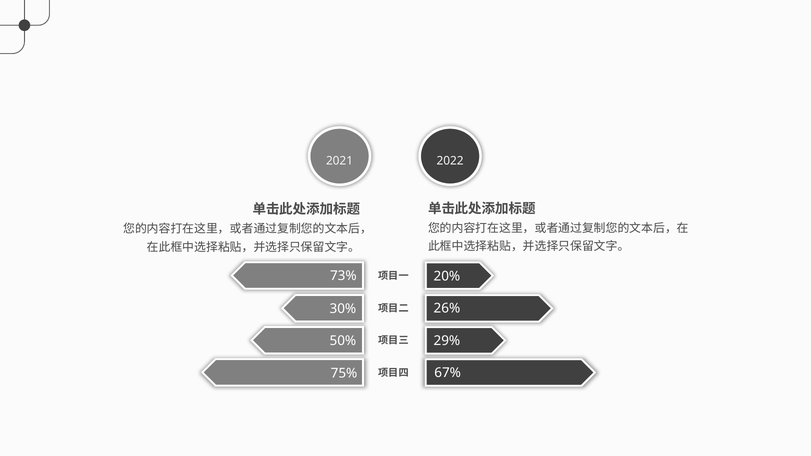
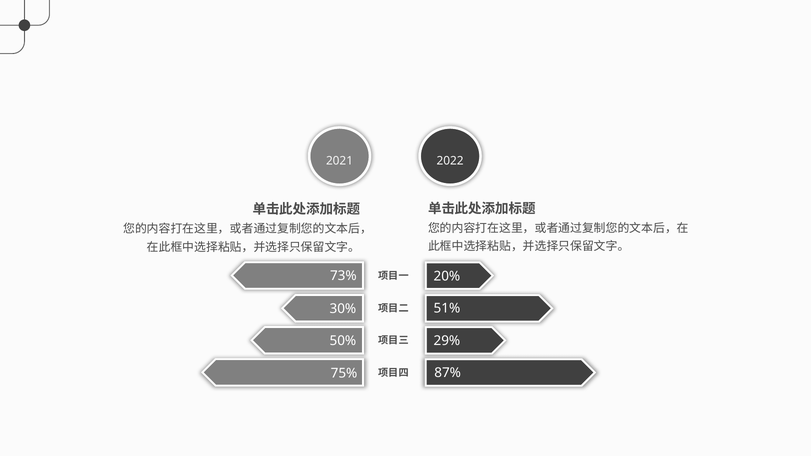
26%: 26% -> 51%
67%: 67% -> 87%
